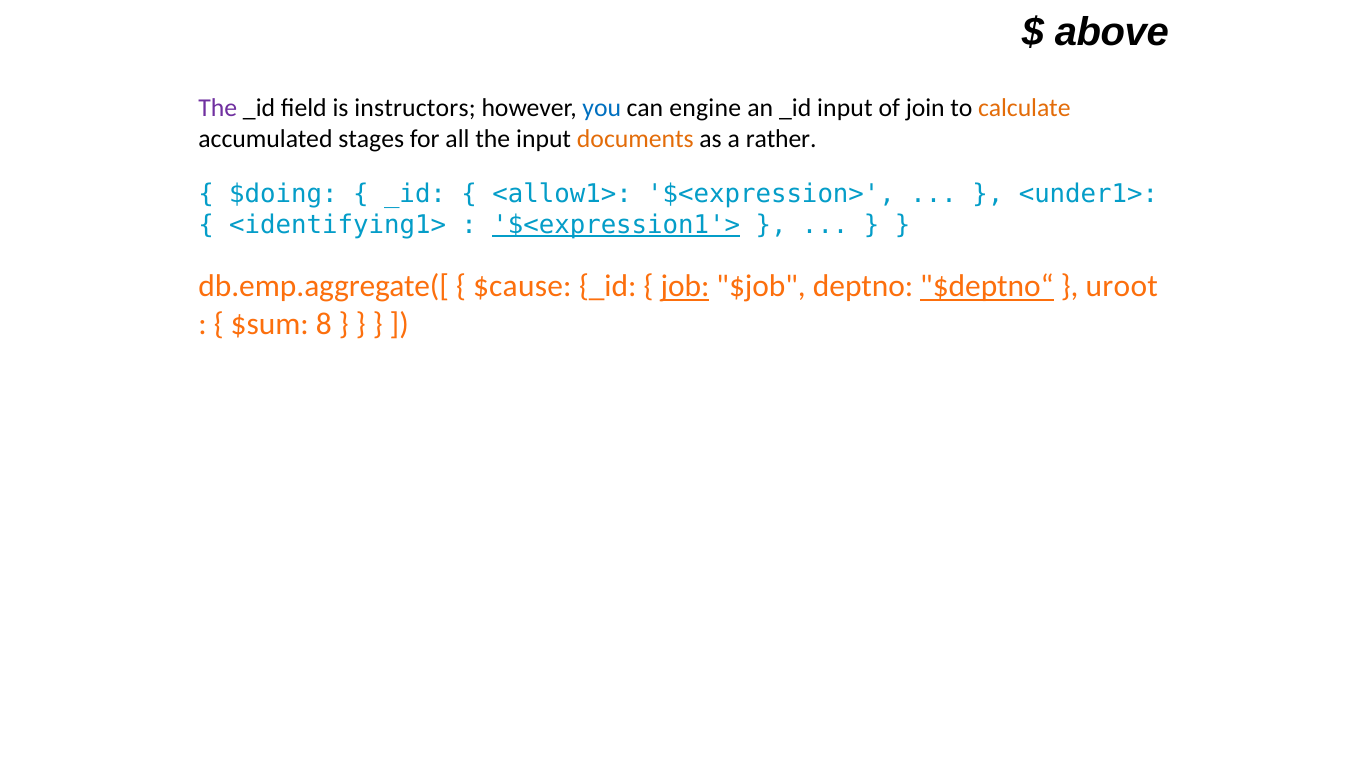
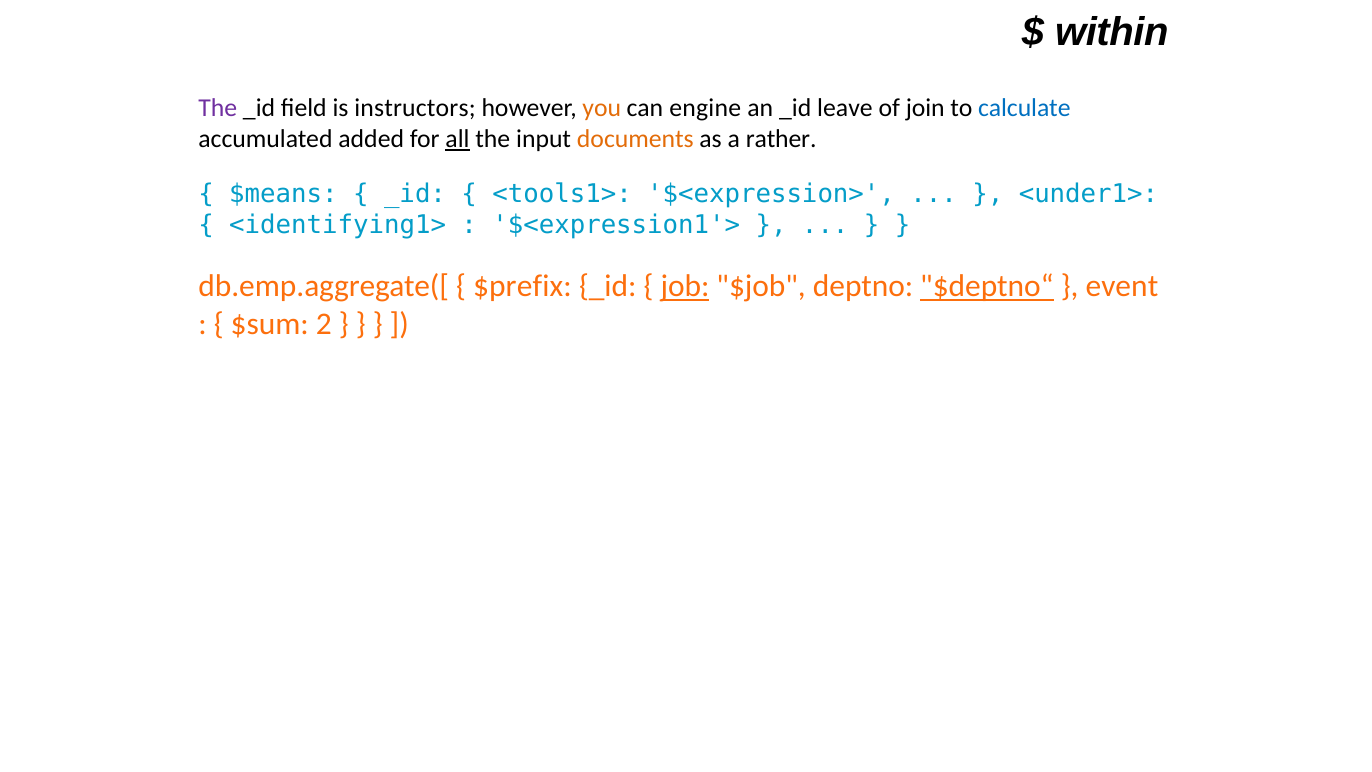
above: above -> within
you colour: blue -> orange
_id input: input -> leave
calculate colour: orange -> blue
stages: stages -> added
all underline: none -> present
$doing: $doing -> $means
<allow1>: <allow1> -> <tools1>
$<expression1'> underline: present -> none
$cause: $cause -> $prefix
uroot: uroot -> event
8: 8 -> 2
